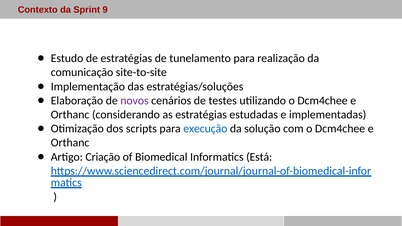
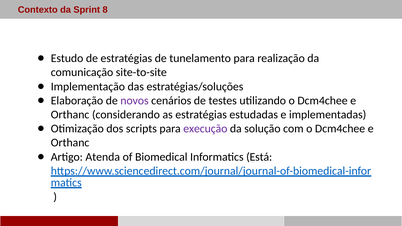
9: 9 -> 8
execução colour: blue -> purple
Criação: Criação -> Atenda
